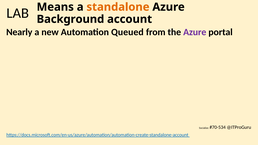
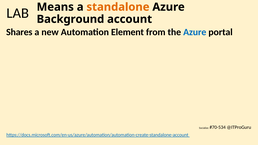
Nearly: Nearly -> Shares
Queued: Queued -> Element
Azure at (195, 32) colour: purple -> blue
